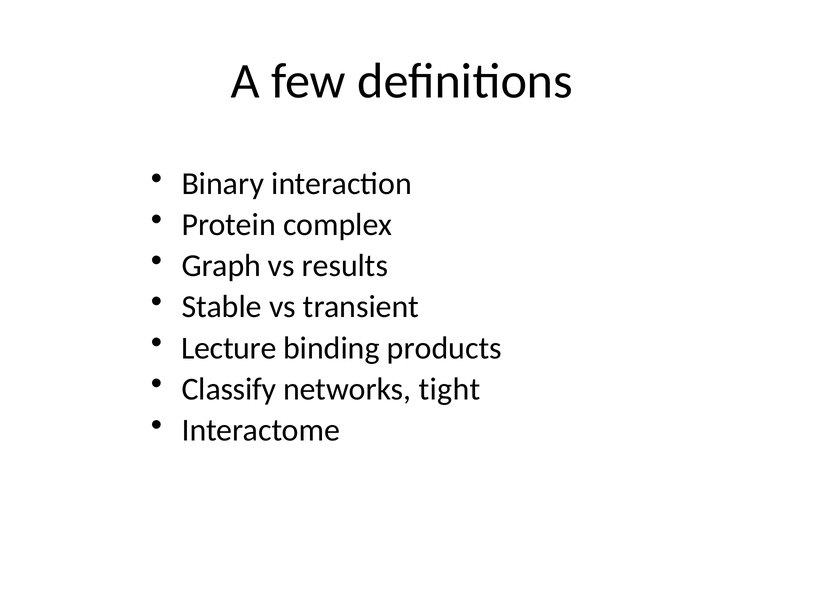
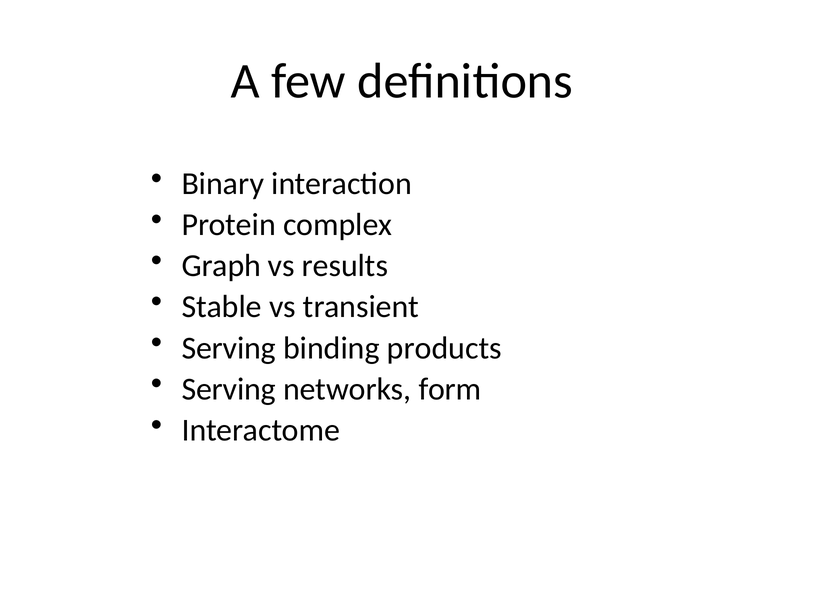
Lecture at (229, 348): Lecture -> Serving
Classify at (229, 389): Classify -> Serving
tight: tight -> form
